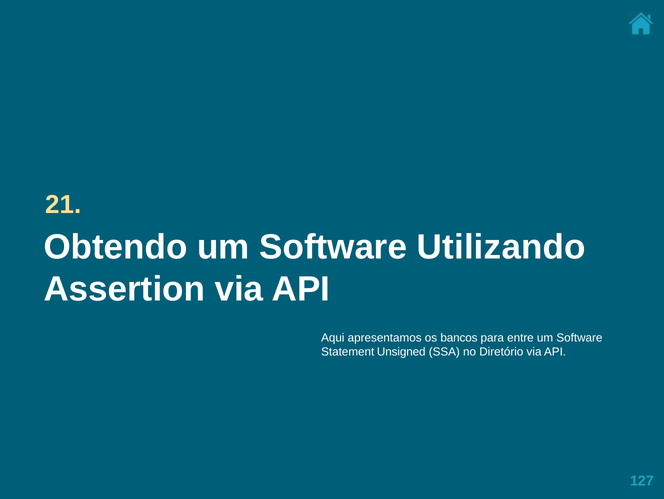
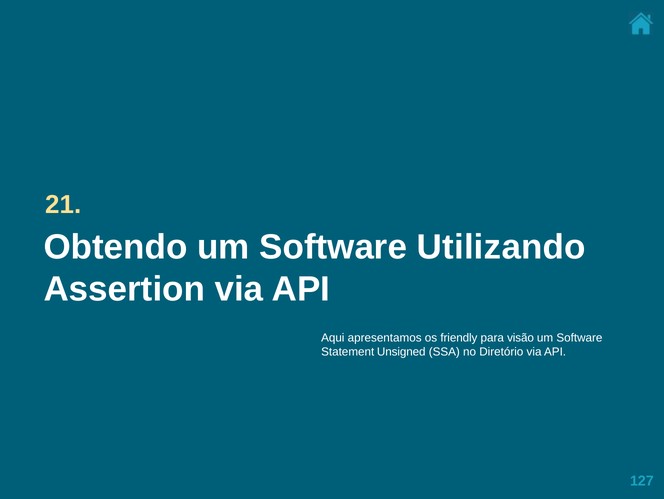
bancos: bancos -> friendly
entre: entre -> visão
